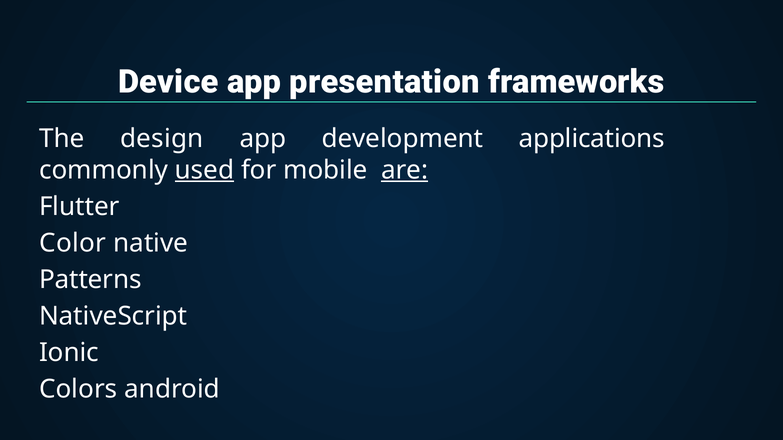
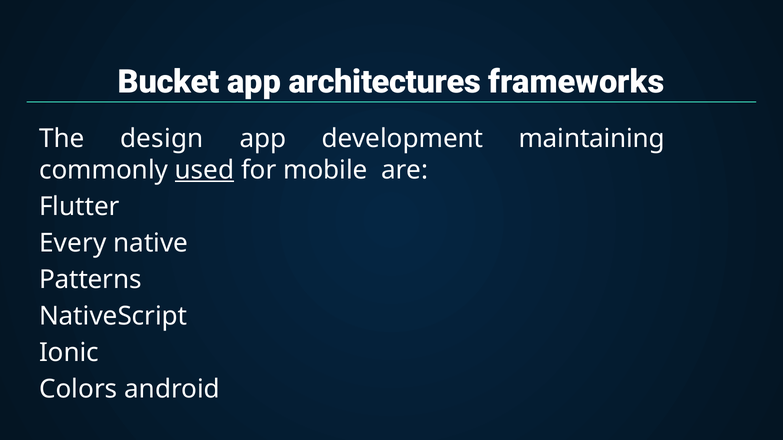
Device: Device -> Bucket
presentation: presentation -> architectures
applications: applications -> maintaining
are underline: present -> none
Color: Color -> Every
